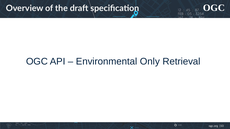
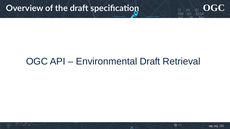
Environmental Only: Only -> Draft
